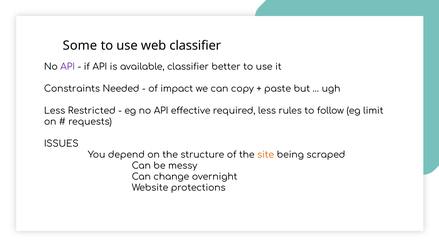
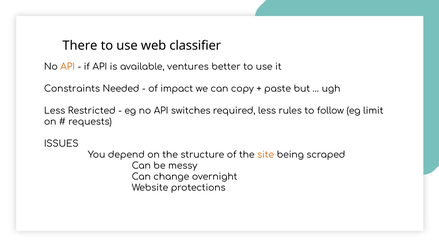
Some: Some -> There
API at (68, 67) colour: purple -> orange
available classifier: classifier -> ventures
effective: effective -> switches
